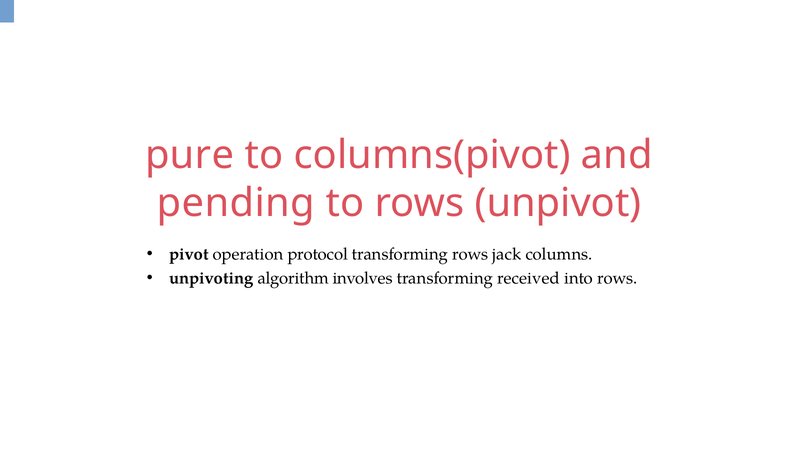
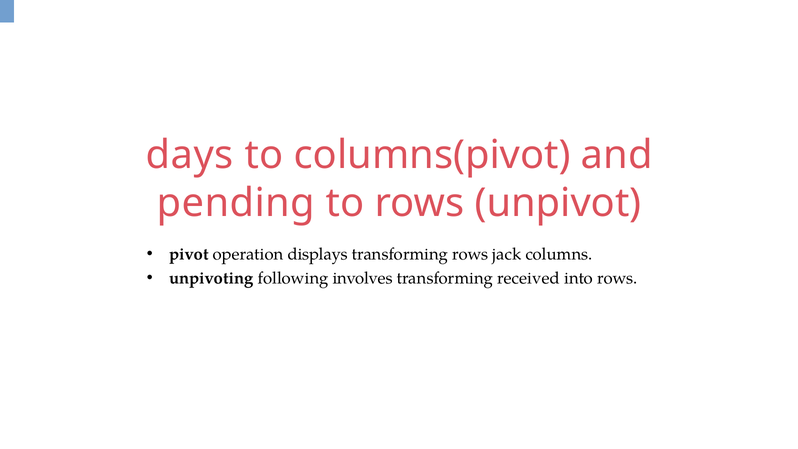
pure: pure -> days
protocol: protocol -> displays
algorithm: algorithm -> following
